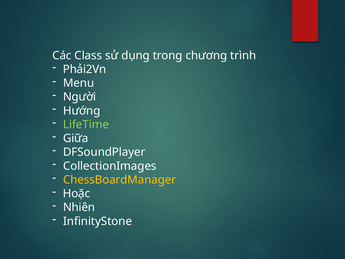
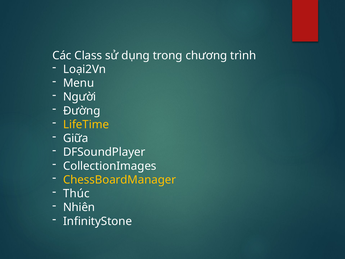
Phải2Vn: Phải2Vn -> Loại2Vn
Hướng: Hướng -> Đường
LifeTime colour: light green -> yellow
Hoặc: Hoặc -> Thúc
